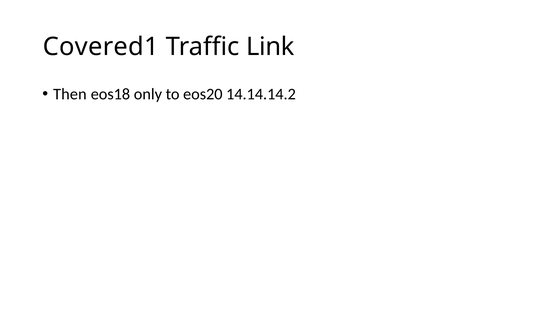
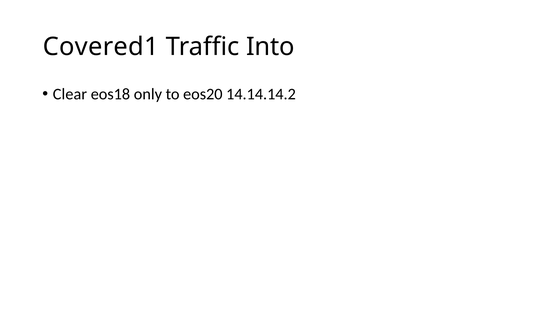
Link: Link -> Into
Then: Then -> Clear
